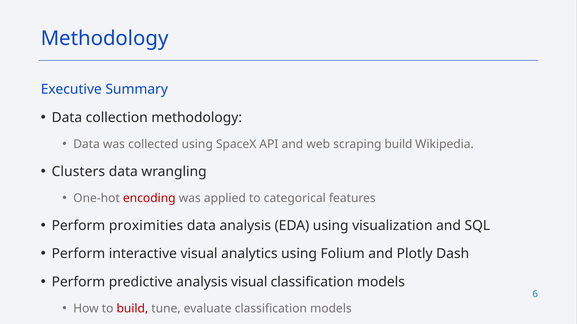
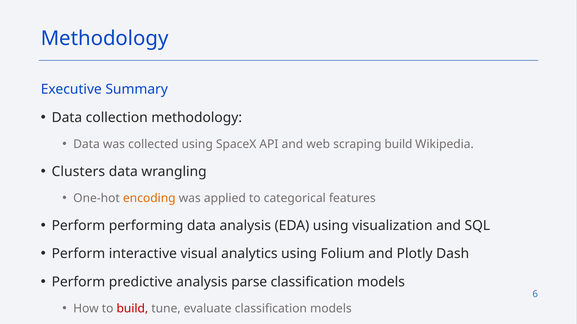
encoding colour: red -> orange
proximities: proximities -> performing
analysis visual: visual -> parse
